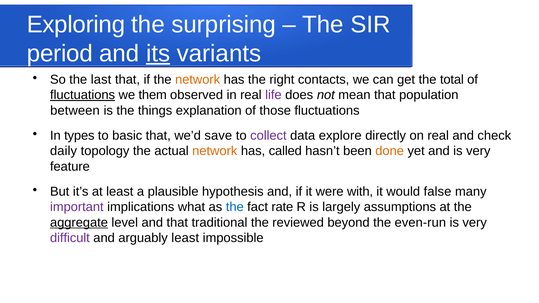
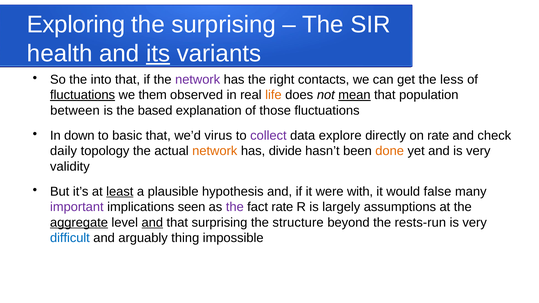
period: period -> health
last: last -> into
network at (198, 80) colour: orange -> purple
total: total -> less
life colour: purple -> orange
mean underline: none -> present
things: things -> based
types: types -> down
save: save -> virus
on real: real -> rate
called: called -> divide
feature: feature -> validity
least at (120, 192) underline: none -> present
what: what -> seen
the at (235, 207) colour: blue -> purple
and at (152, 223) underline: none -> present
that traditional: traditional -> surprising
reviewed: reviewed -> structure
even-run: even-run -> rests-run
difficult colour: purple -> blue
arguably least: least -> thing
